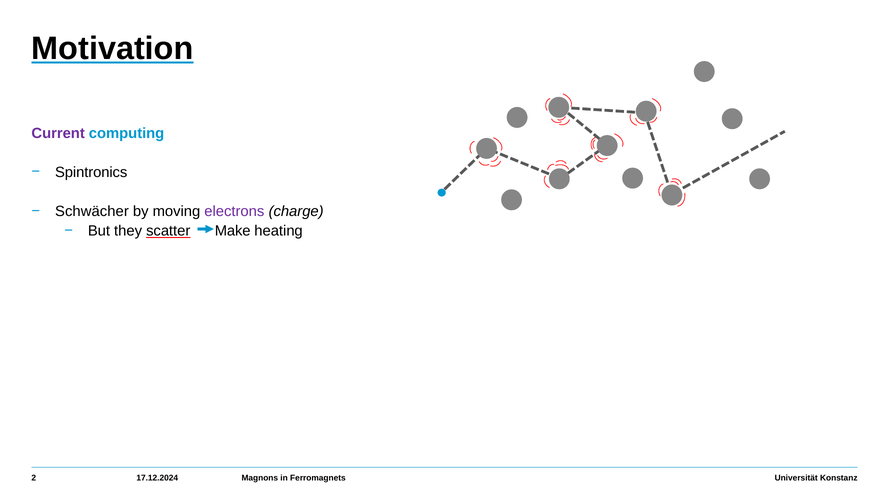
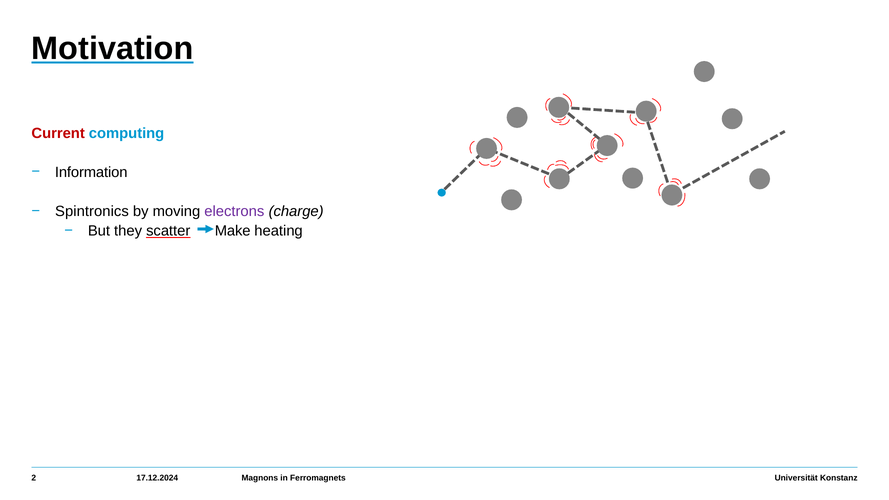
Current colour: purple -> red
Spintronics: Spintronics -> Information
Schwächer: Schwächer -> Spintronics
